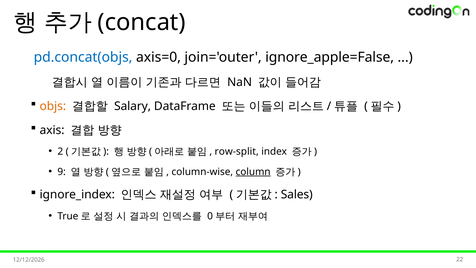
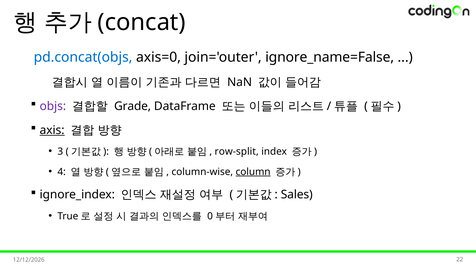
ignore_apple=False: ignore_apple=False -> ignore_name=False
objs colour: orange -> purple
Salary: Salary -> Grade
axis underline: none -> present
2: 2 -> 3
9: 9 -> 4
